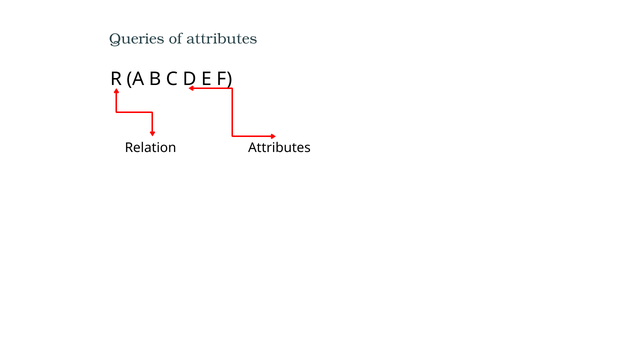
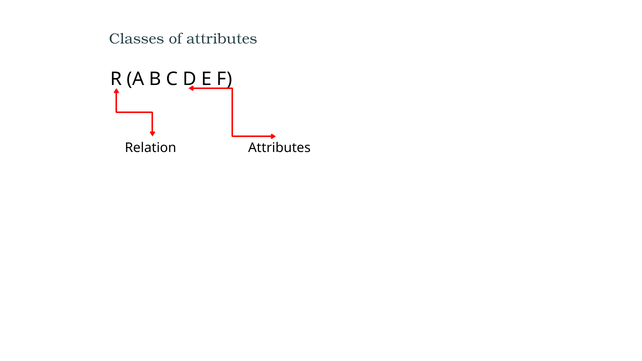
Queries: Queries -> Classes
